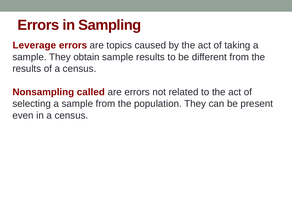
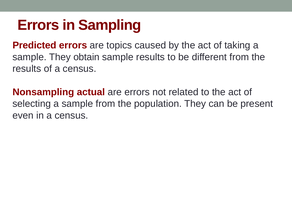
Leverage: Leverage -> Predicted
called: called -> actual
